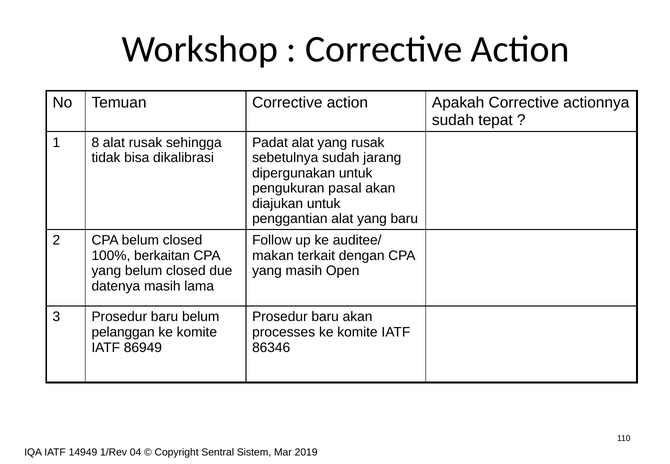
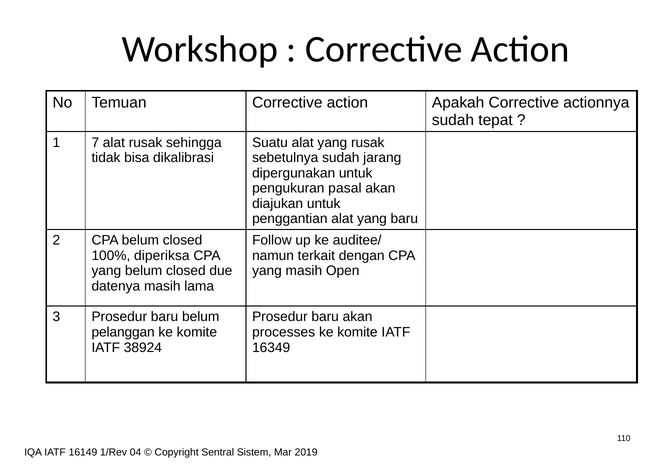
8: 8 -> 7
Padat: Padat -> Suatu
berkaitan: berkaitan -> diperiksa
makan: makan -> namun
86949: 86949 -> 38924
86346: 86346 -> 16349
14949: 14949 -> 16149
